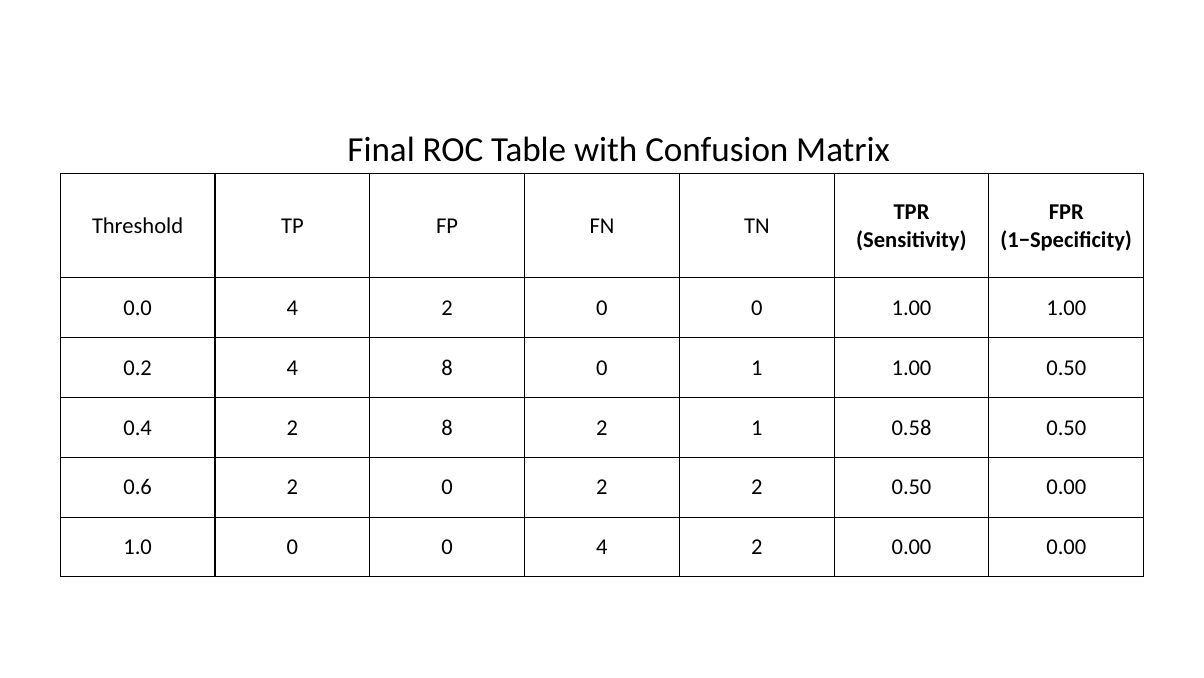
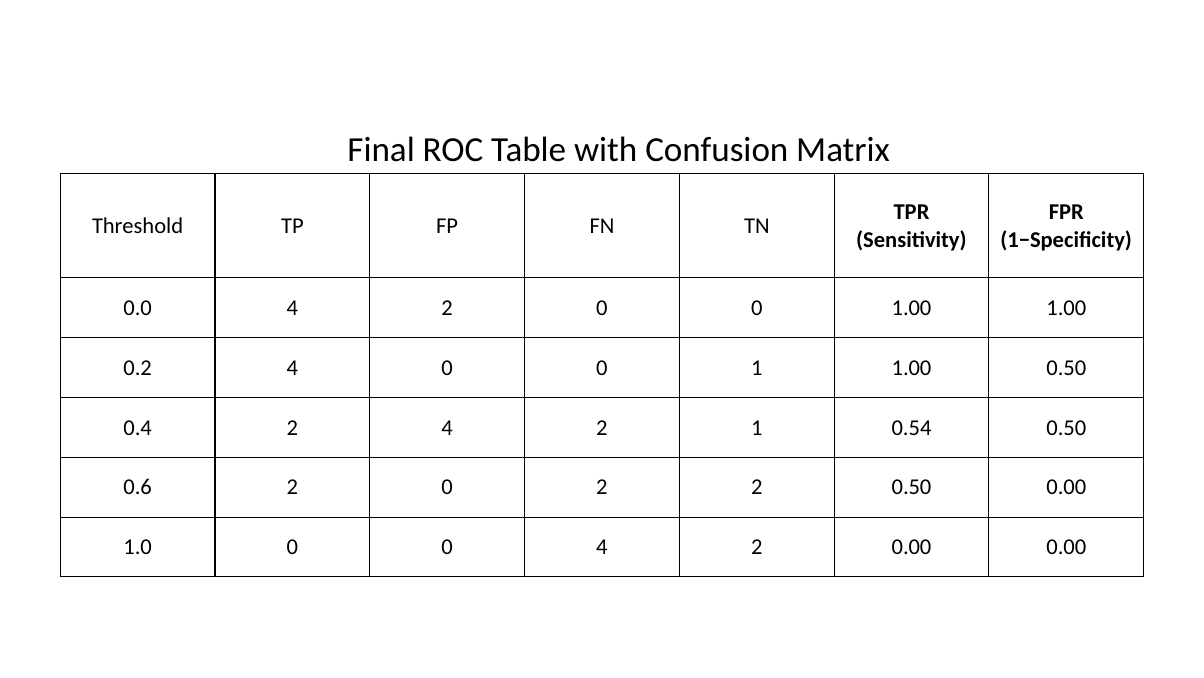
4 8: 8 -> 0
2 8: 8 -> 4
0.58: 0.58 -> 0.54
